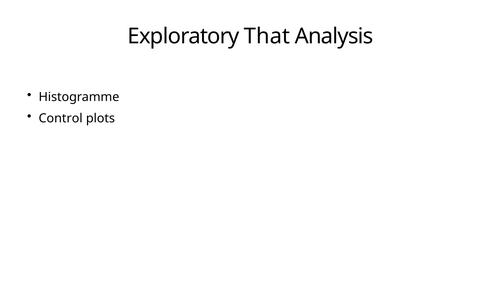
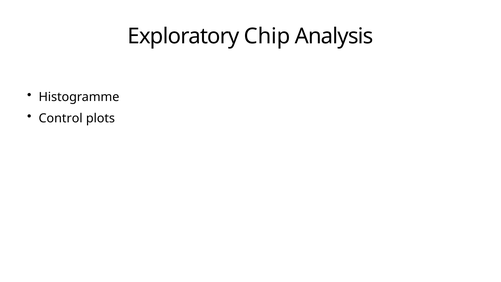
That: That -> Chip
